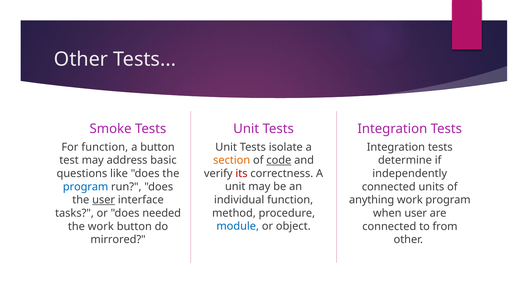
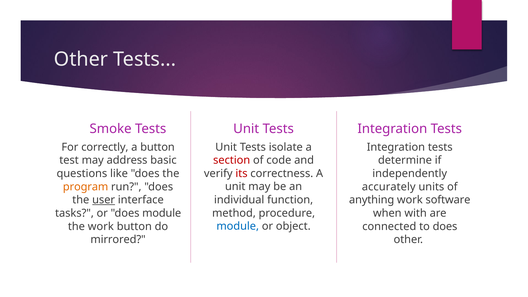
For function: function -> correctly
section colour: orange -> red
code underline: present -> none
program at (86, 187) colour: blue -> orange
connected at (389, 187): connected -> accurately
work program: program -> software
does needed: needed -> module
when user: user -> with
to from: from -> does
